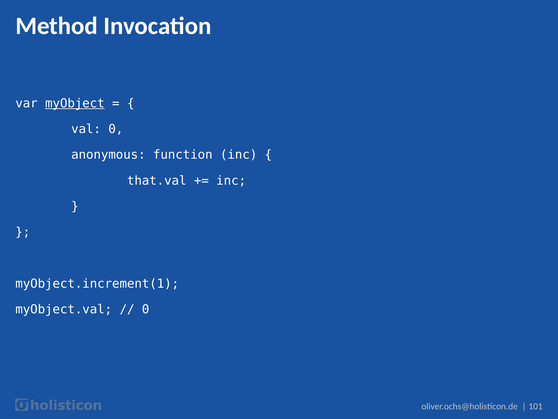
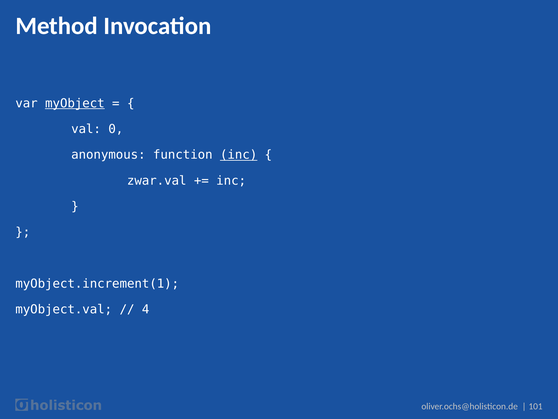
inc at (239, 155) underline: none -> present
that.val: that.val -> zwar.val
0 at (146, 309): 0 -> 4
